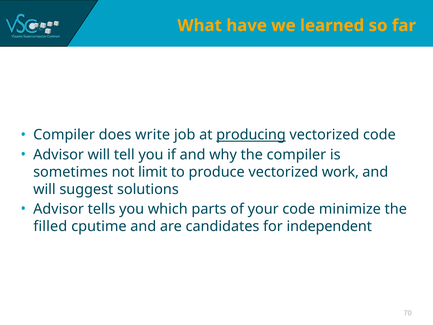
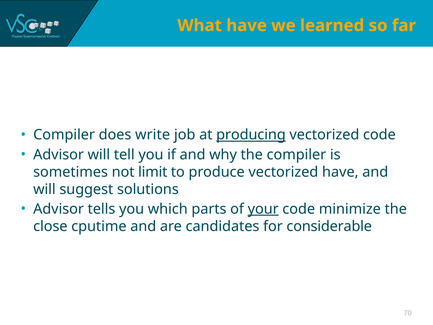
vectorized work: work -> have
your underline: none -> present
filled: filled -> close
independent: independent -> considerable
